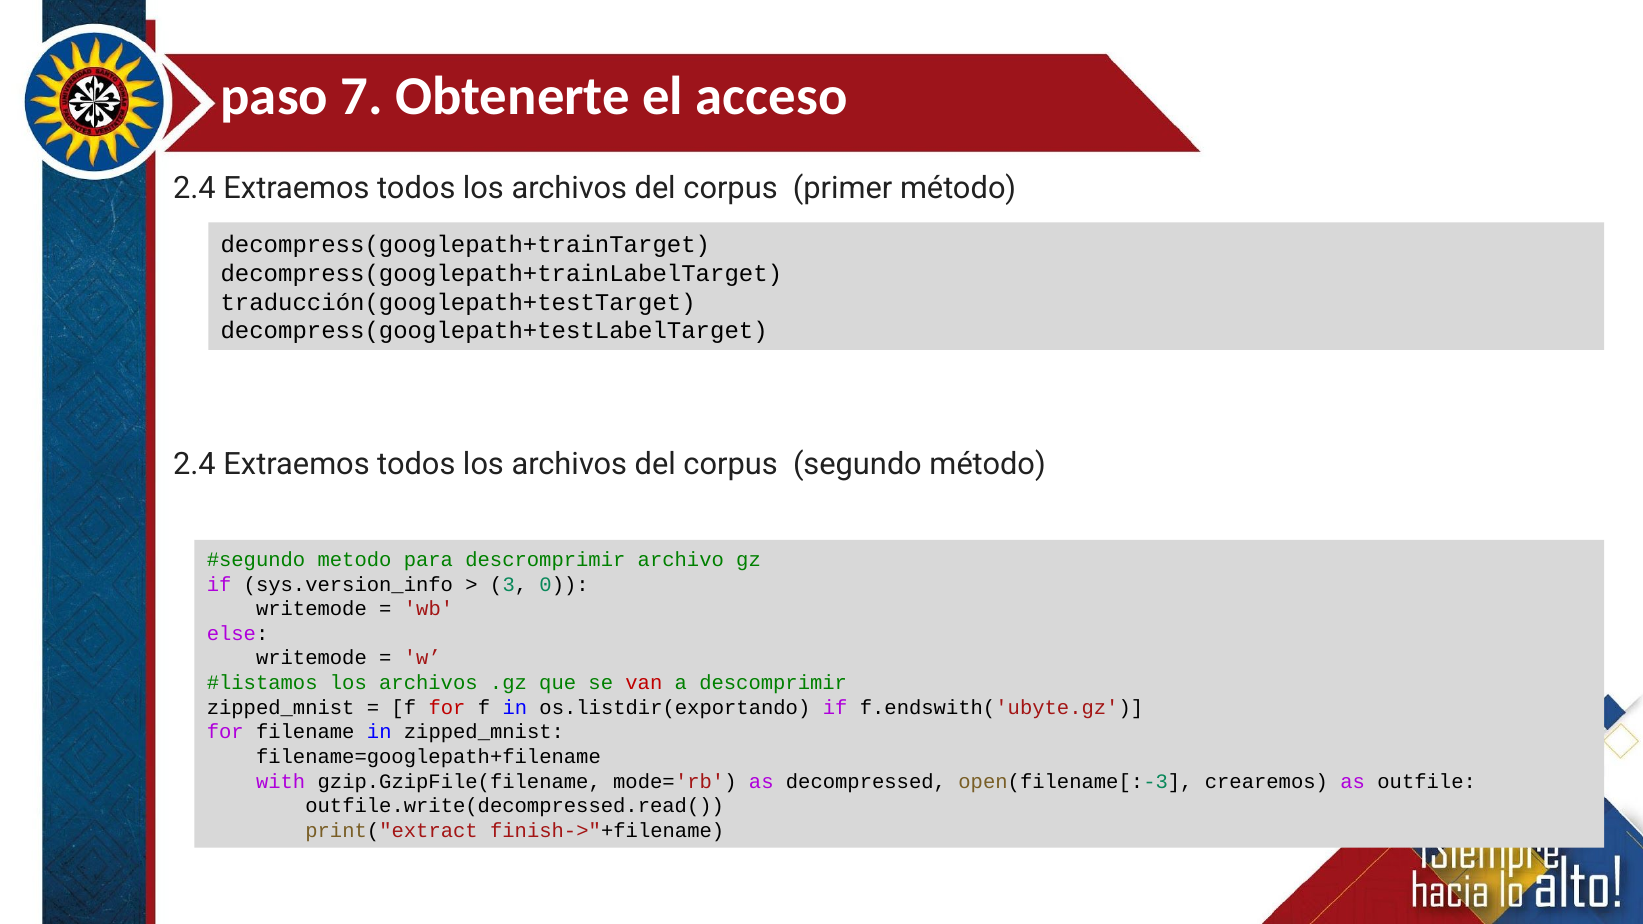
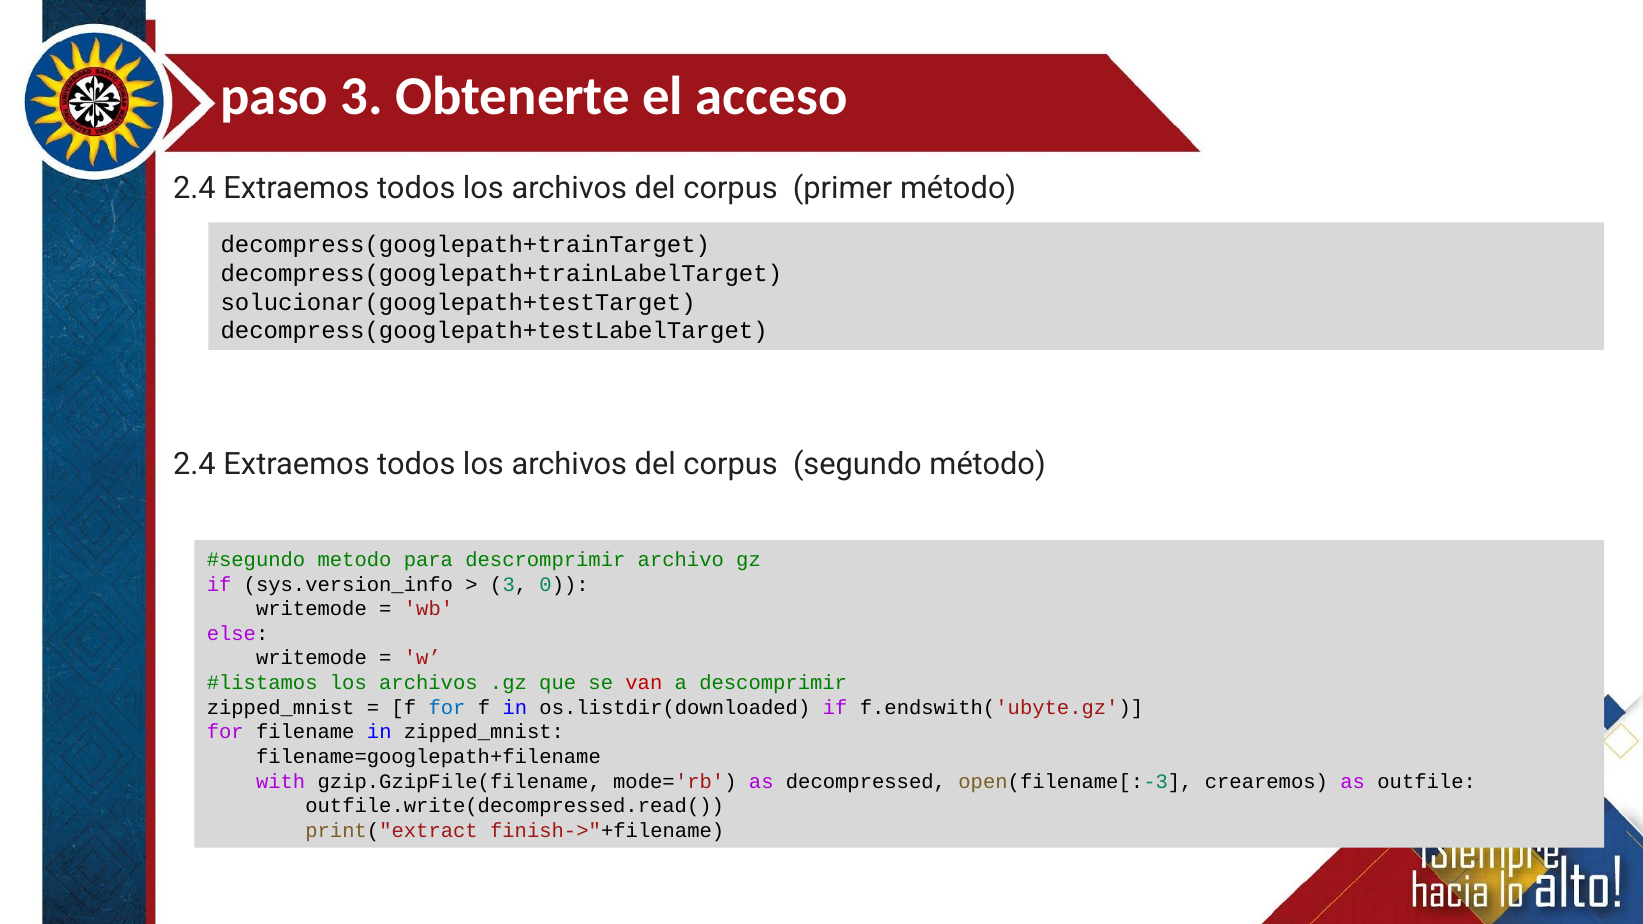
paso 7: 7 -> 3
traducción(googlepath+testTarget: traducción(googlepath+testTarget -> solucionar(googlepath+testTarget
for at (447, 708) colour: red -> blue
os.listdir(exportando: os.listdir(exportando -> os.listdir(downloaded
